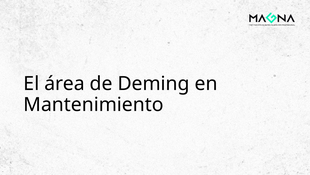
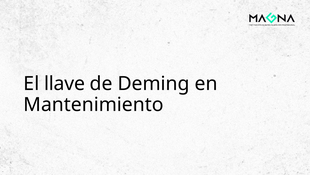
área: área -> llave
